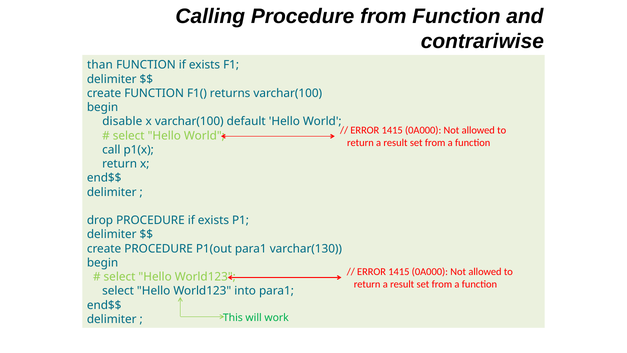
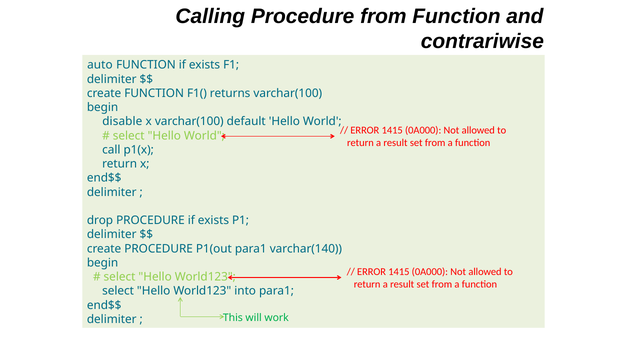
than: than -> auto
varchar(130: varchar(130 -> varchar(140
